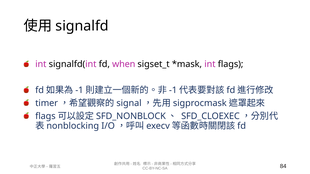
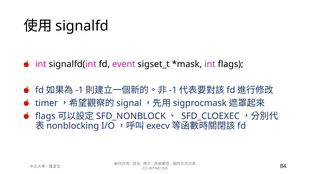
when: when -> event
